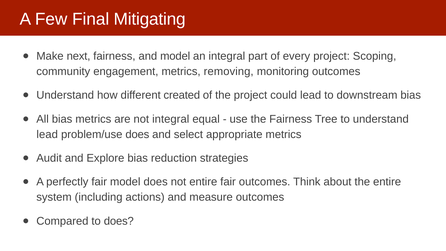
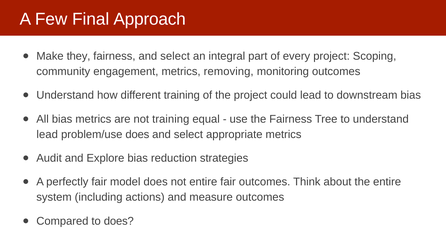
Mitigating: Mitigating -> Approach
next: next -> they
fairness and model: model -> select
different created: created -> training
not integral: integral -> training
